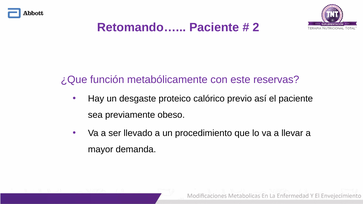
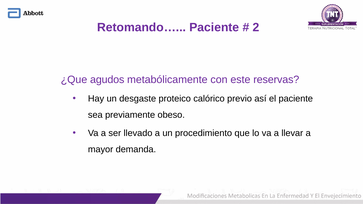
función: función -> agudos
